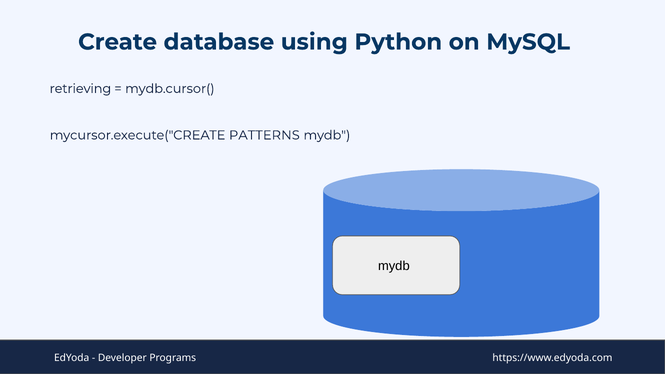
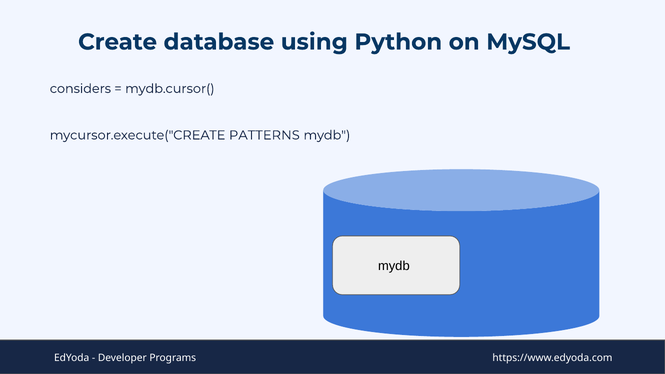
retrieving: retrieving -> considers
